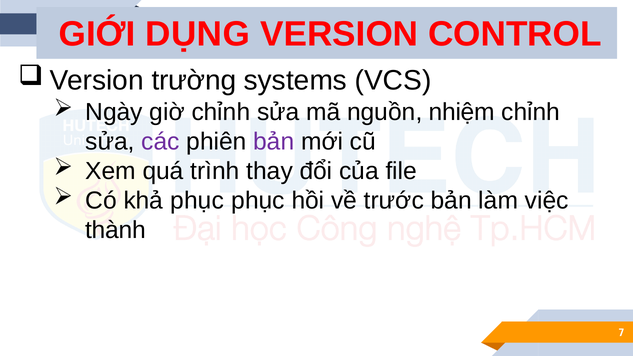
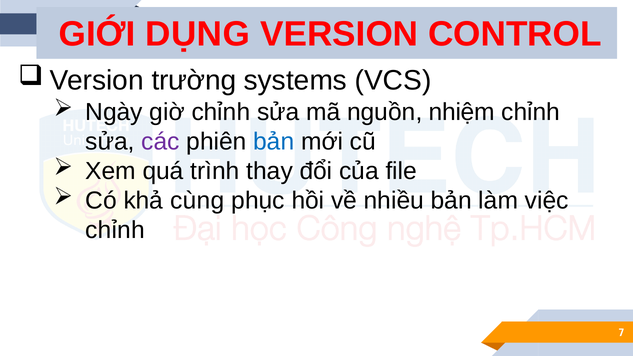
bản at (274, 142) colour: purple -> blue
khả phục: phục -> cùng
trước: trước -> nhiều
thành at (115, 230): thành -> chỉnh
